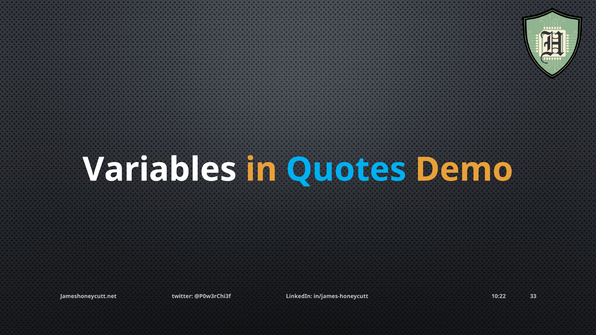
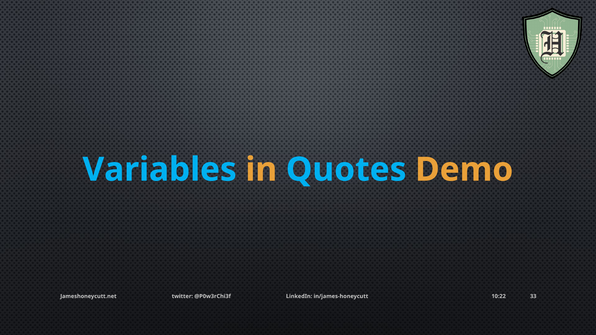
Variables colour: white -> light blue
